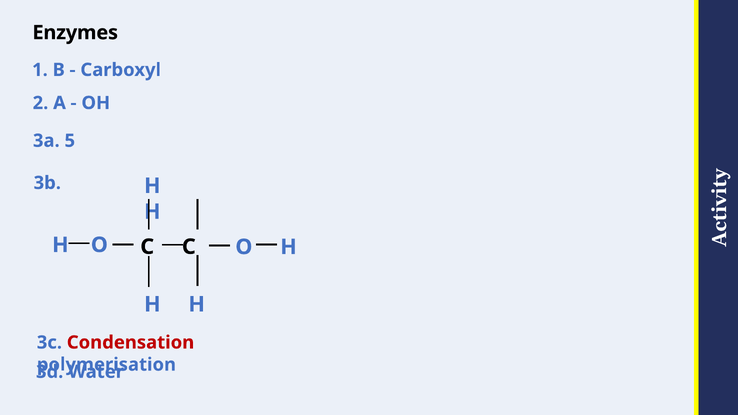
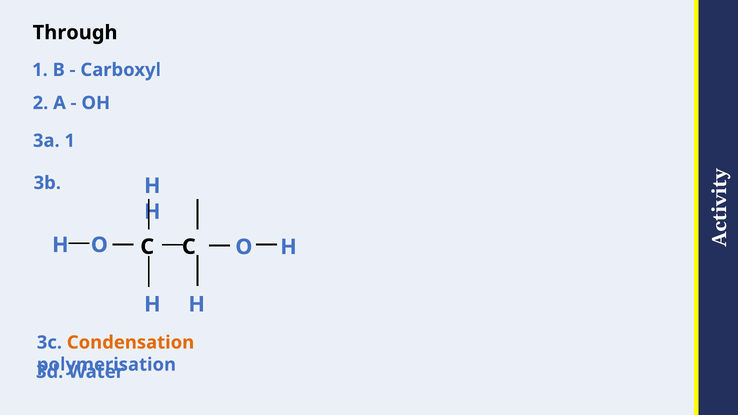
Enzymes: Enzymes -> Through
3a 5: 5 -> 1
Condensation colour: red -> orange
